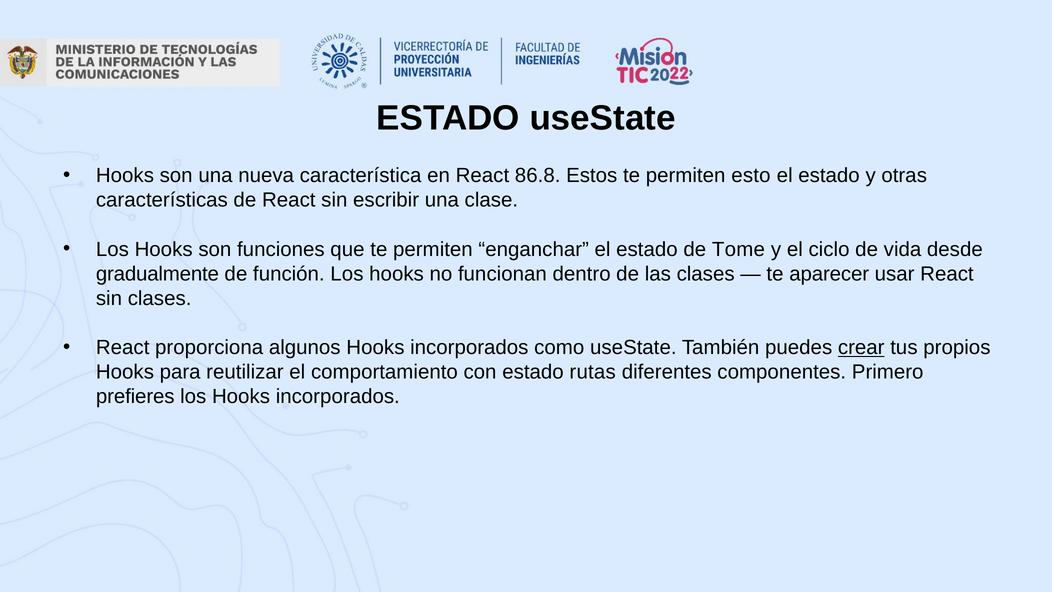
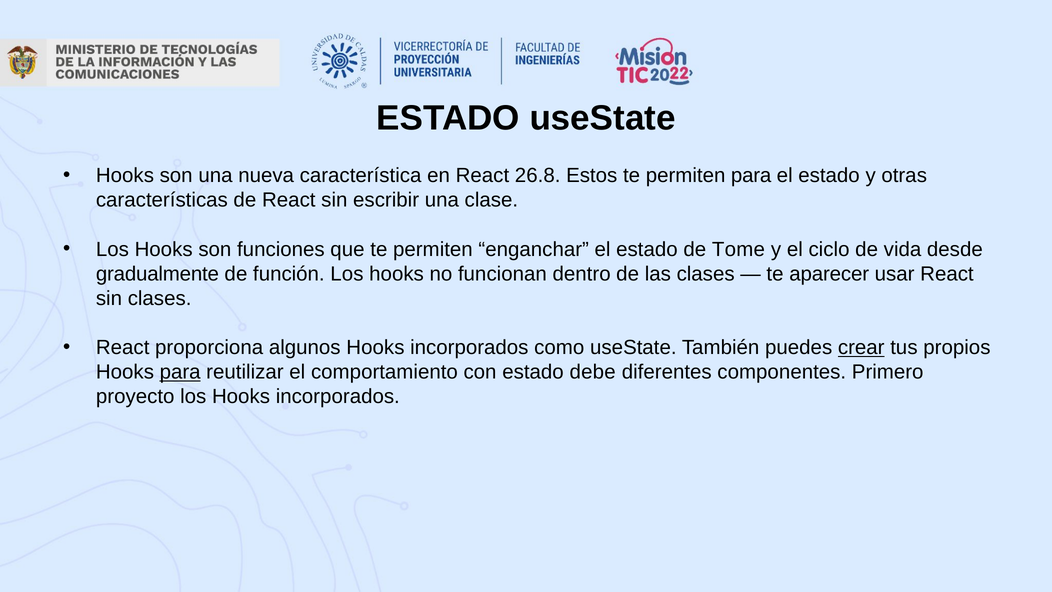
86.8: 86.8 -> 26.8
permiten esto: esto -> para
para at (180, 372) underline: none -> present
rutas: rutas -> debe
prefieres: prefieres -> proyecto
